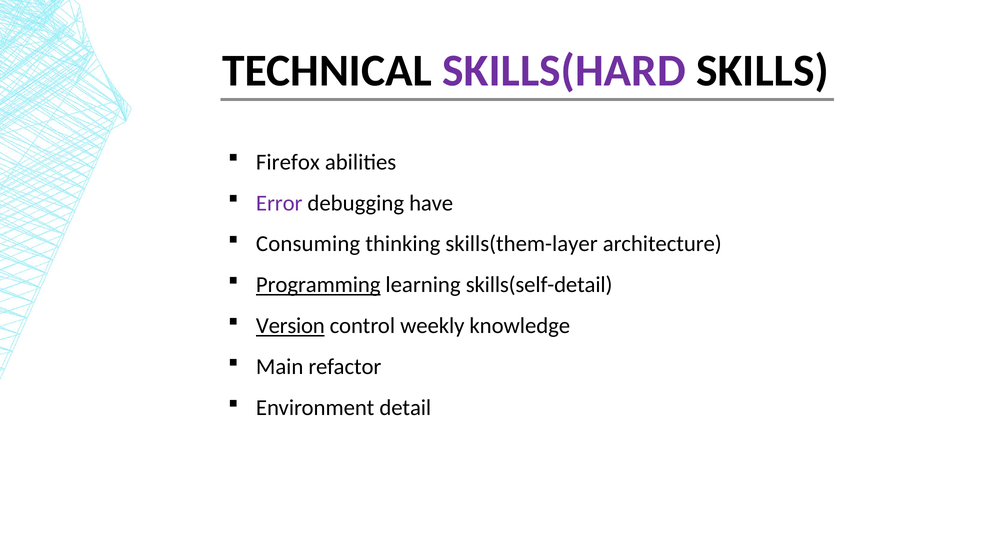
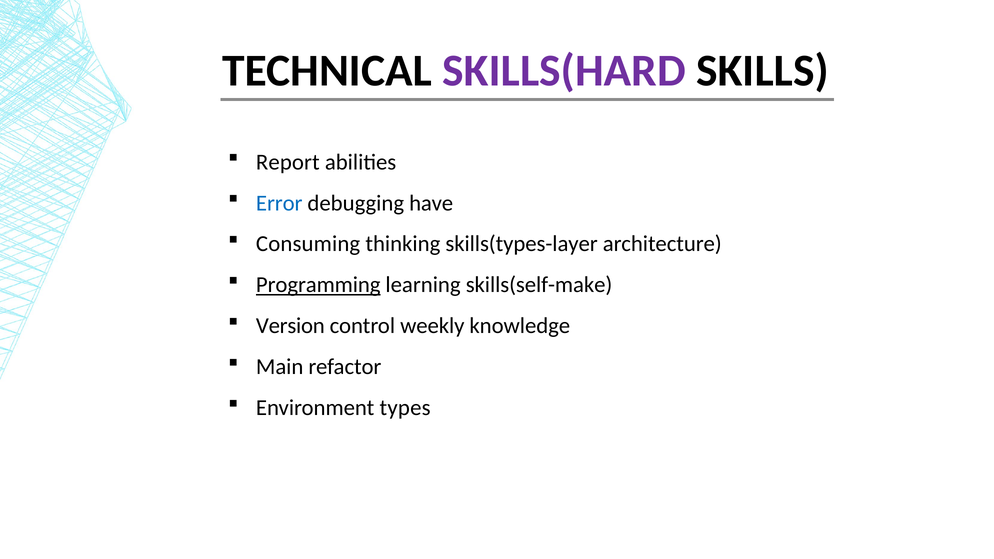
Firefox: Firefox -> Report
Error colour: purple -> blue
skills(them-layer: skills(them-layer -> skills(types-layer
skills(self-detail: skills(self-detail -> skills(self-make
Version underline: present -> none
detail: detail -> types
